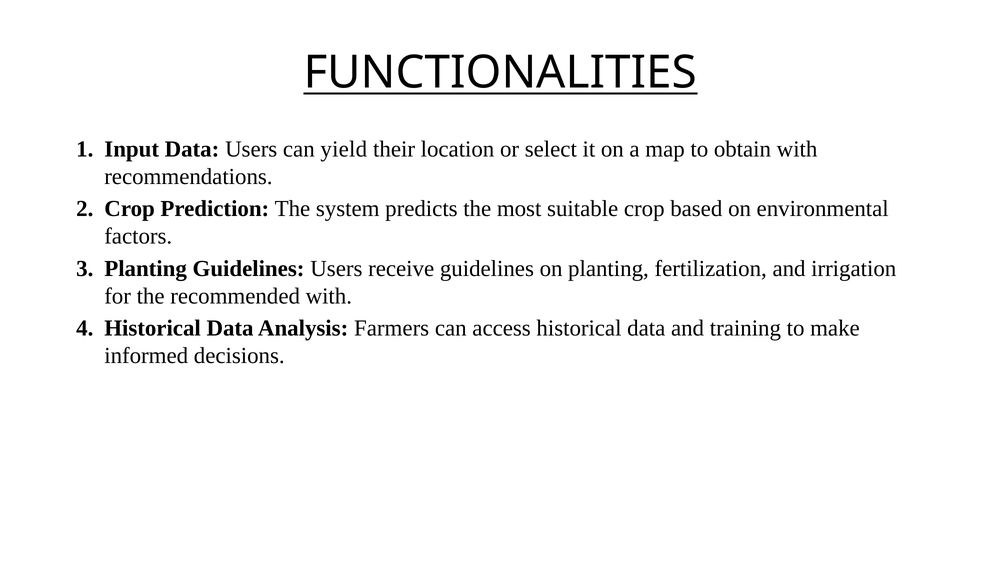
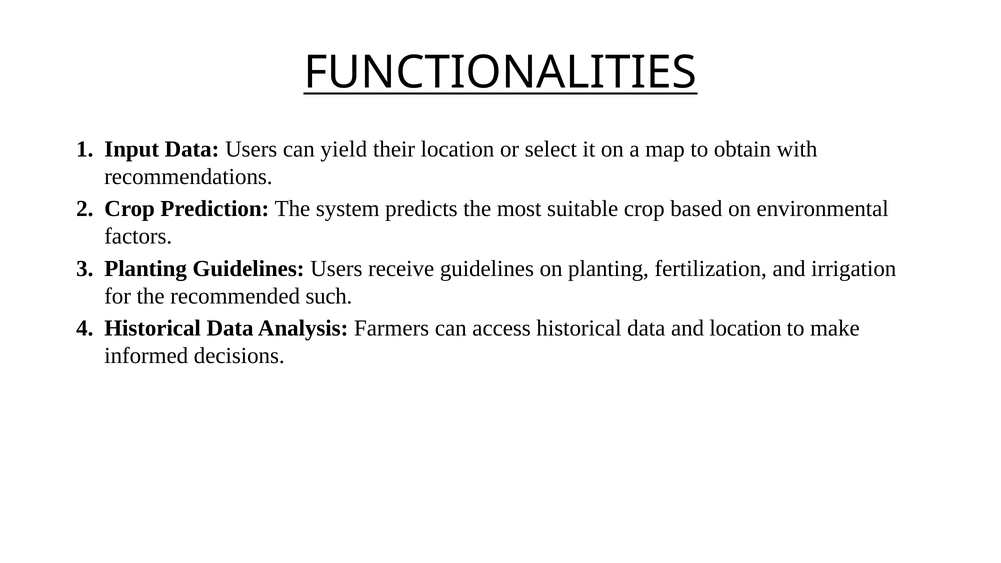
recommended with: with -> such
and training: training -> location
